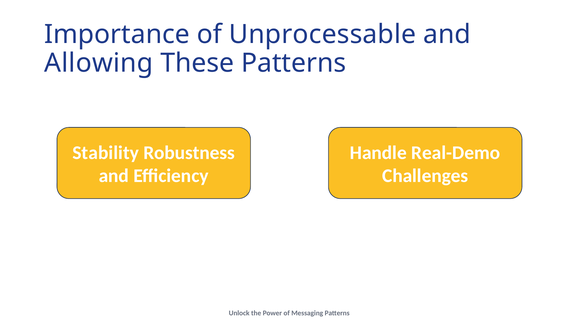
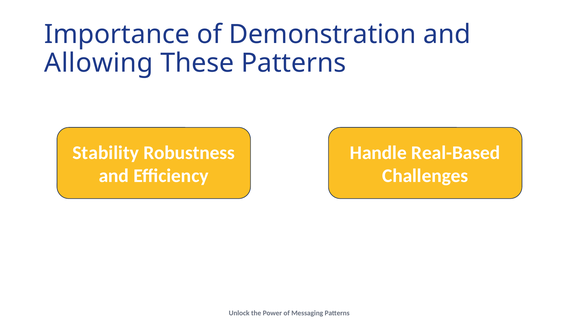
Unprocessable: Unprocessable -> Demonstration
Real-Demo: Real-Demo -> Real-Based
